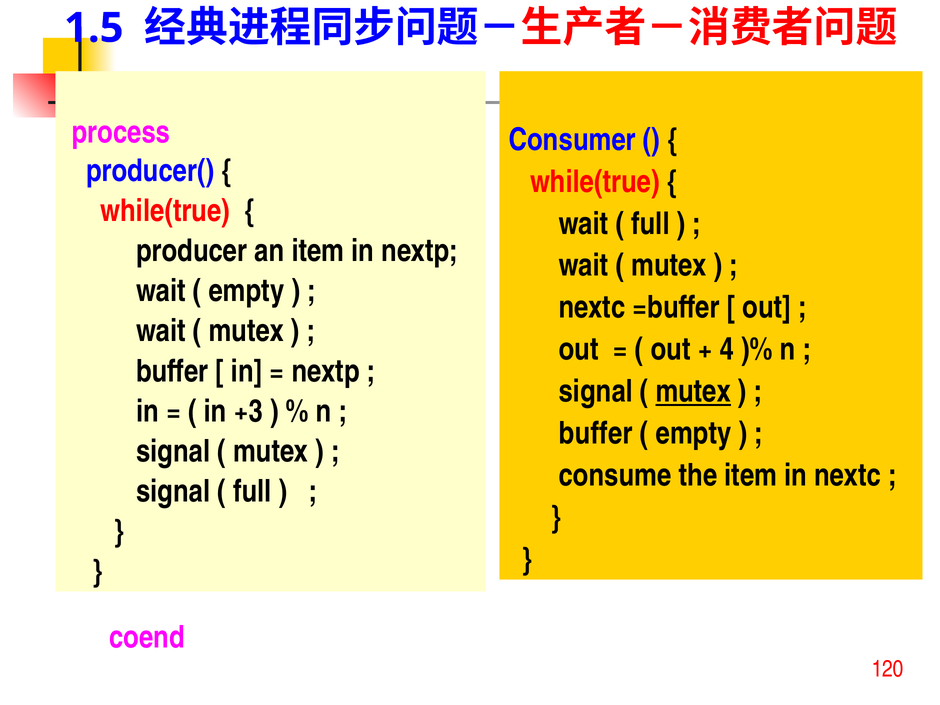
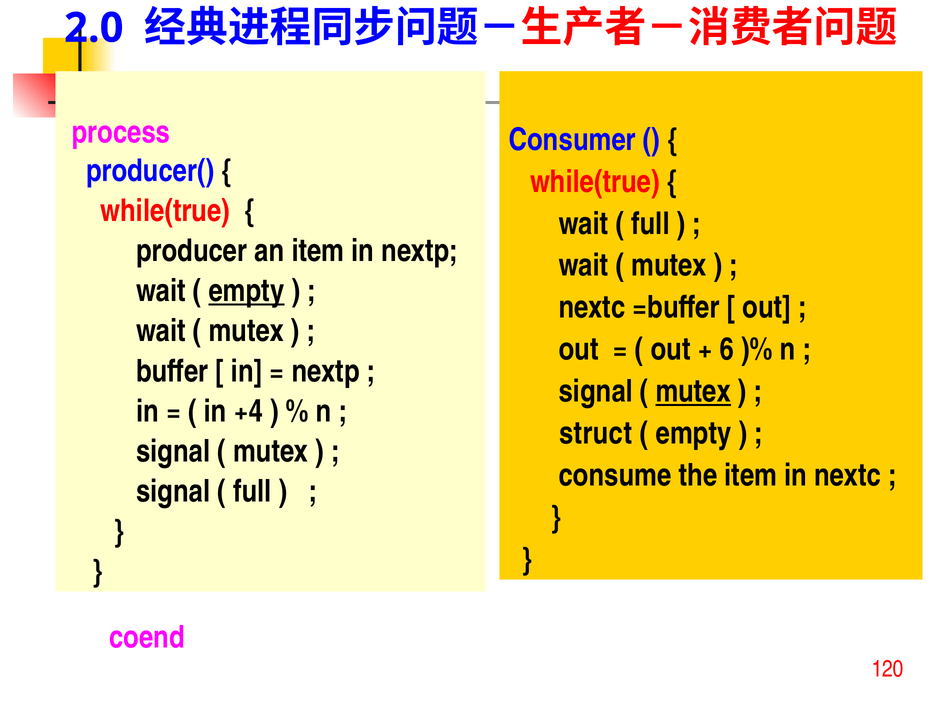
1.5: 1.5 -> 2.0
empty at (246, 291) underline: none -> present
4: 4 -> 6
+3: +3 -> +4
buffer at (596, 433): buffer -> struct
